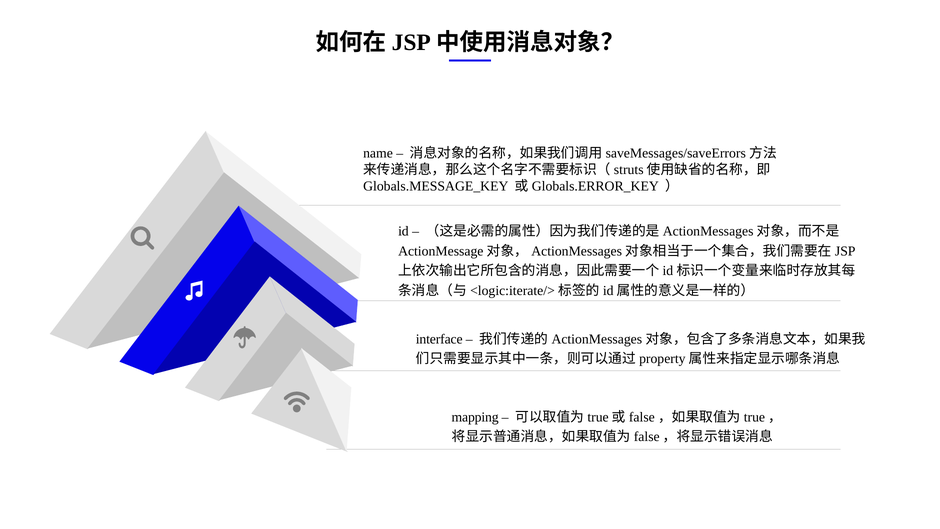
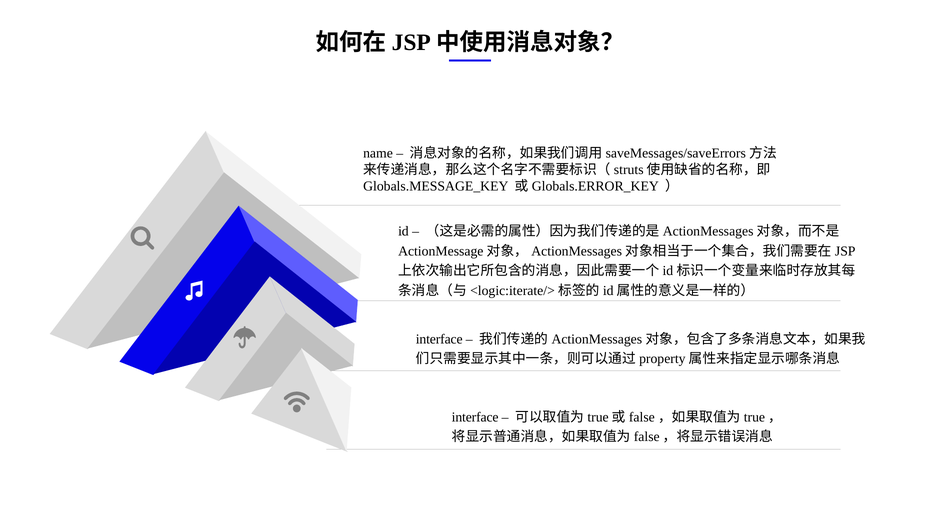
mapping at (475, 417): mapping -> interface
